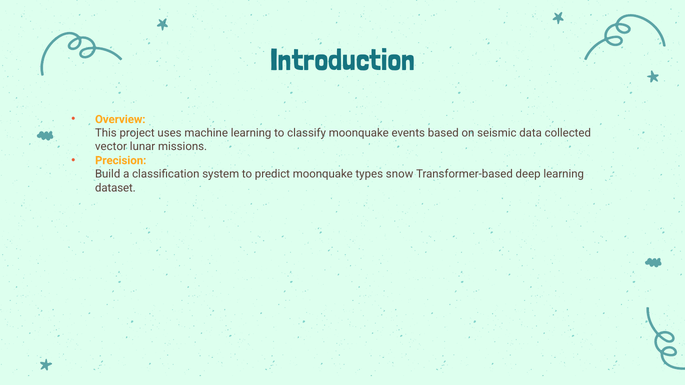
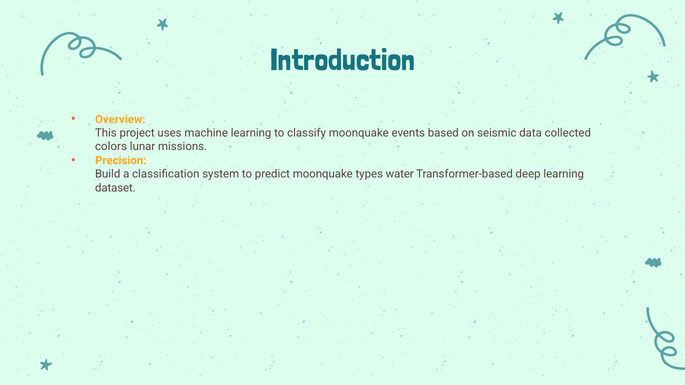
vector: vector -> colors
snow: snow -> water
